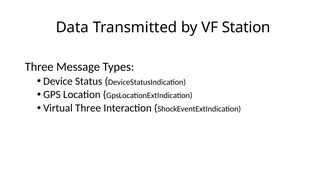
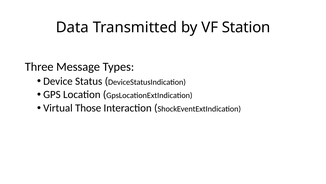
Virtual Three: Three -> Those
